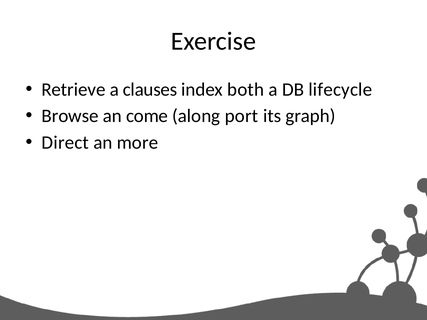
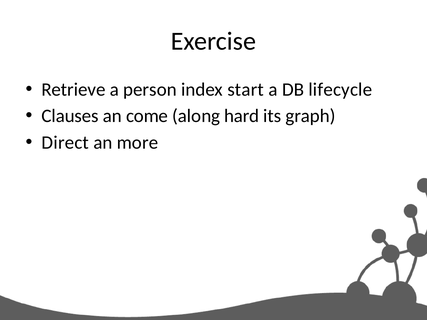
clauses: clauses -> person
both: both -> start
Browse: Browse -> Clauses
port: port -> hard
